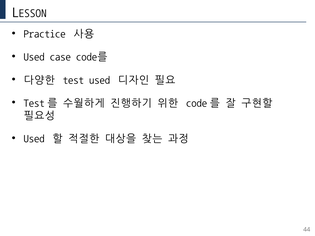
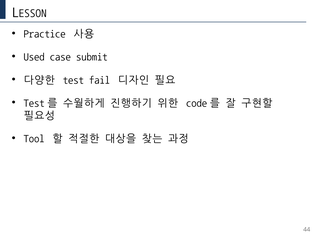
case code를: code를 -> submit
test used: used -> fail
Used at (34, 139): Used -> Tool
